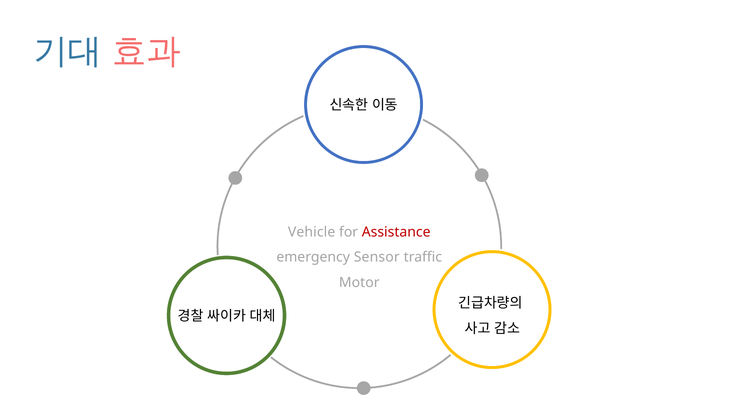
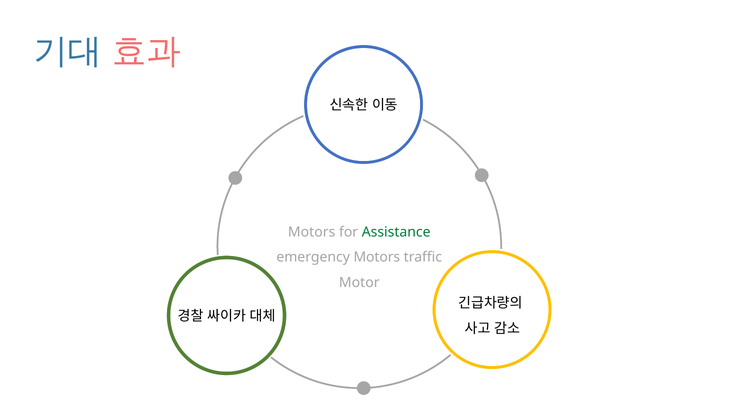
Vehicle at (312, 232): Vehicle -> Motors
Assistance colour: red -> green
emergency Sensor: Sensor -> Motors
